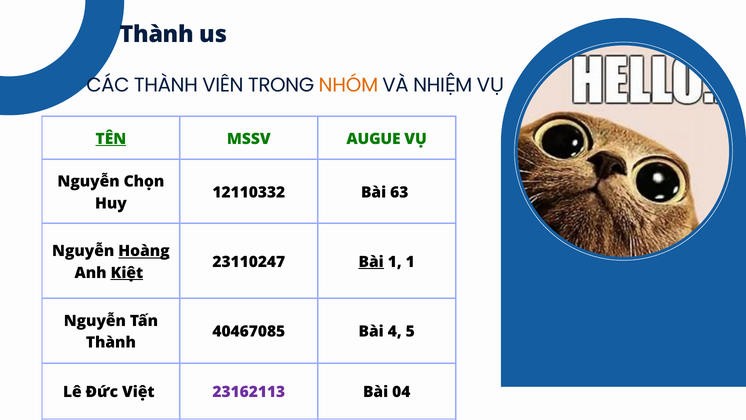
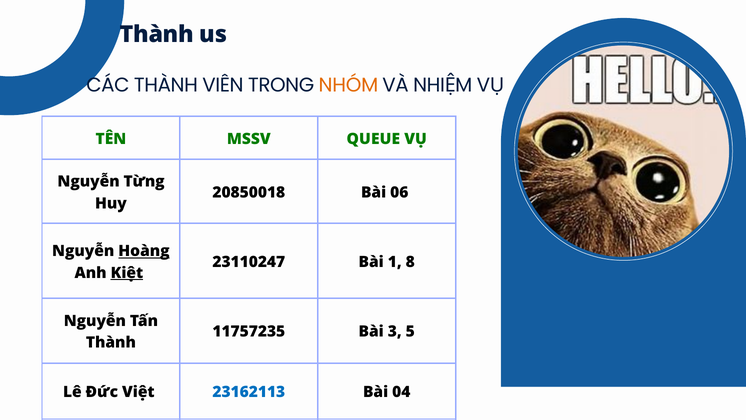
TÊN underline: present -> none
AUGUE: AUGUE -> QUEUE
Chọn: Chọn -> Từng
12110332: 12110332 -> 20850018
63: 63 -> 06
Bài at (371, 262) underline: present -> none
1 1: 1 -> 8
40467085: 40467085 -> 11757235
4: 4 -> 3
23162113 colour: purple -> blue
